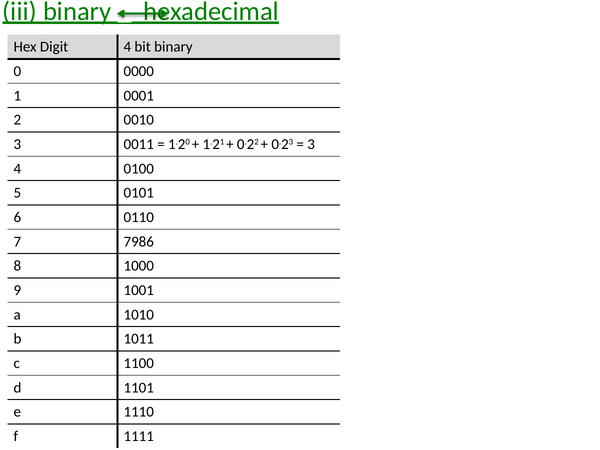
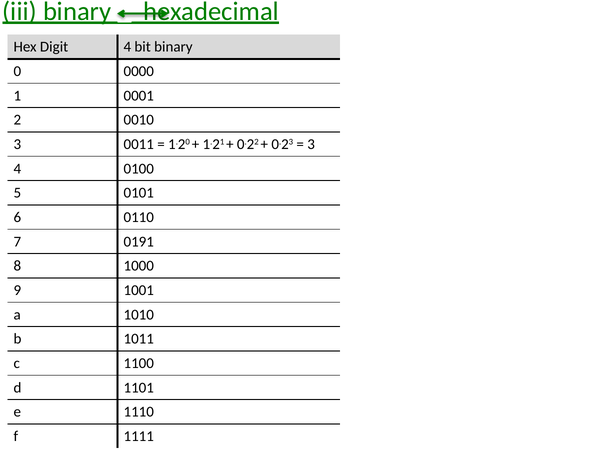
7986: 7986 -> 0191
